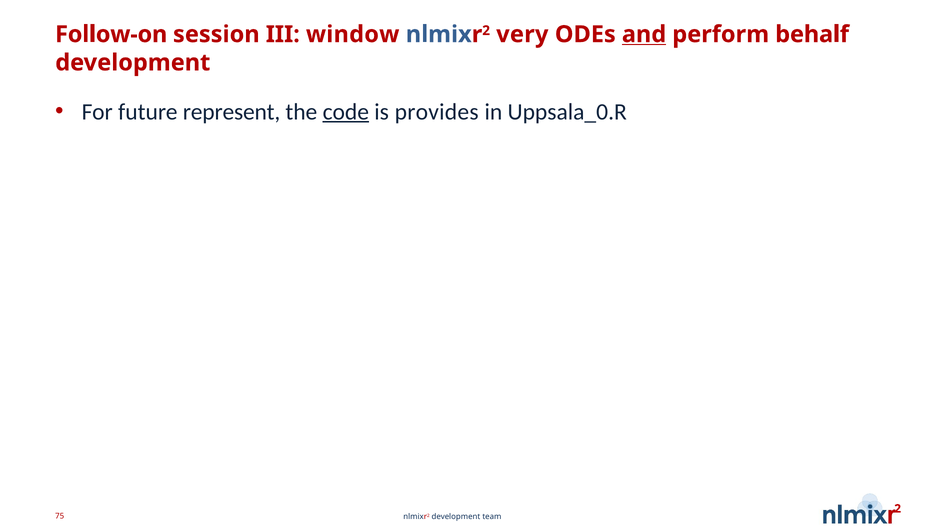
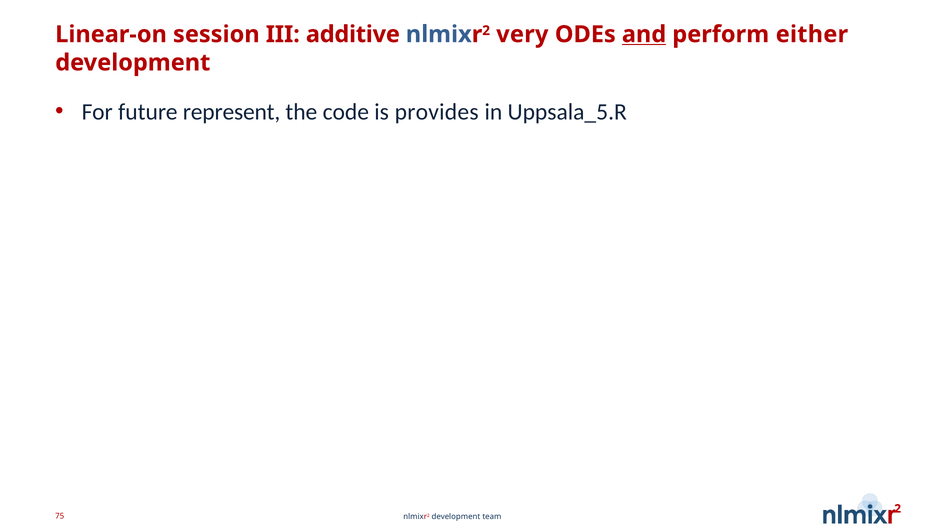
Follow-on: Follow-on -> Linear-on
window: window -> additive
behalf: behalf -> either
code underline: present -> none
Uppsala_0.R: Uppsala_0.R -> Uppsala_5.R
